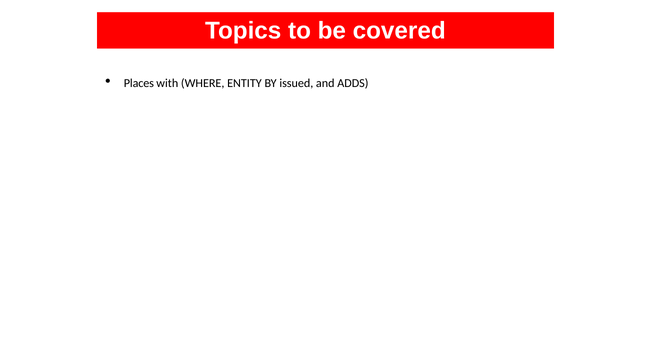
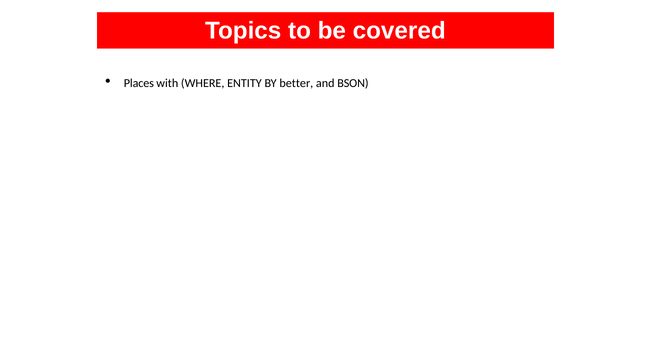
issued: issued -> better
ADDS: ADDS -> BSON
